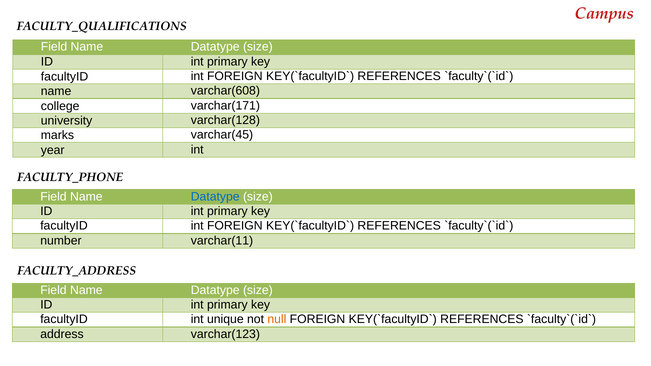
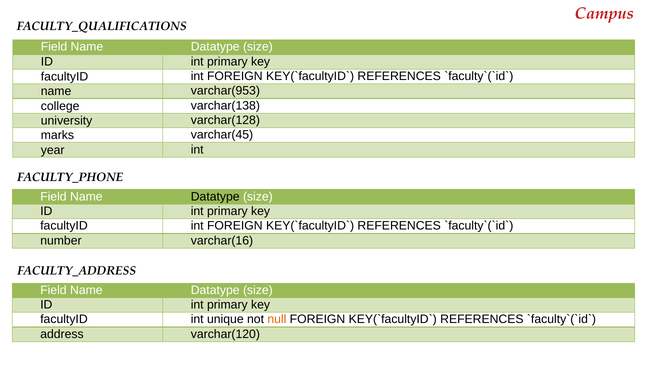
varchar(608: varchar(608 -> varchar(953
varchar(171: varchar(171 -> varchar(138
Datatype at (215, 197) colour: blue -> black
varchar(11: varchar(11 -> varchar(16
varchar(123: varchar(123 -> varchar(120
